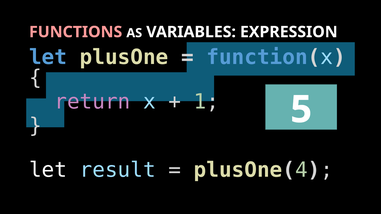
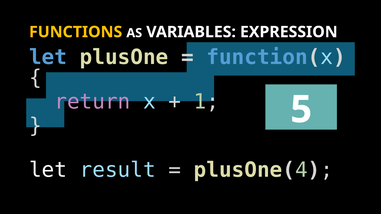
FUNCTIONS colour: pink -> yellow
